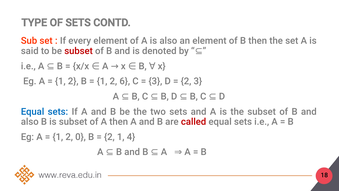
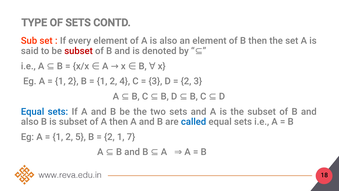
6: 6 -> 4
called colour: red -> blue
0: 0 -> 5
4: 4 -> 7
